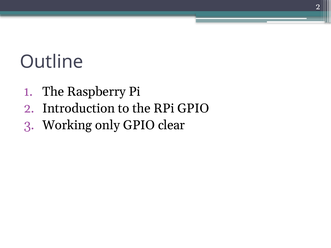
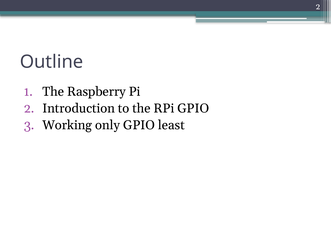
clear: clear -> least
